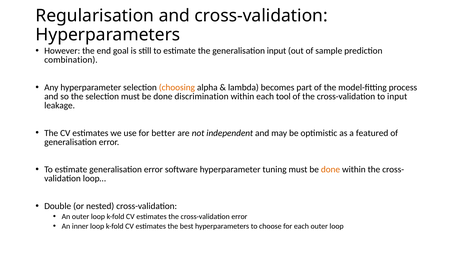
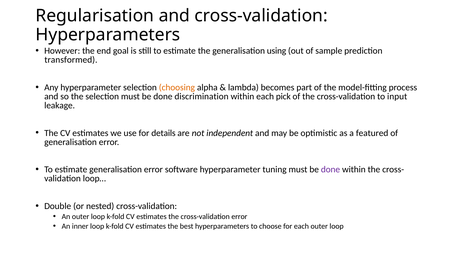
generalisation input: input -> using
combination: combination -> transformed
tool: tool -> pick
better: better -> details
done at (331, 170) colour: orange -> purple
